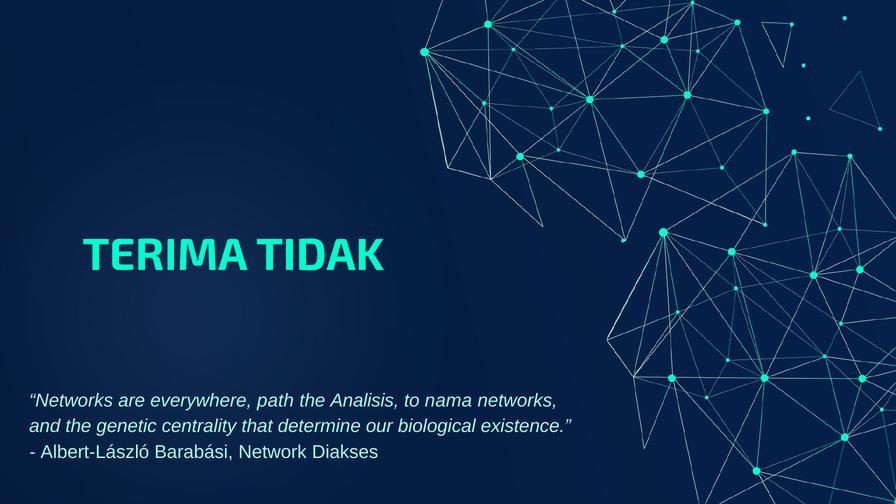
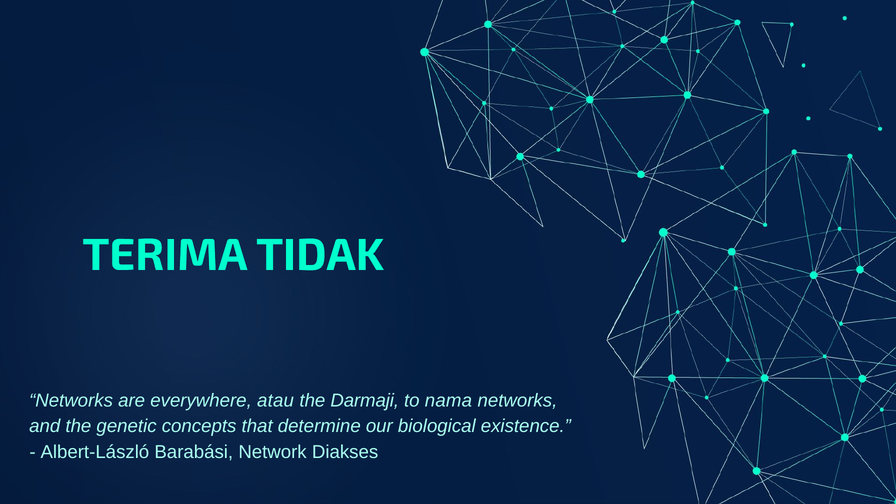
path: path -> atau
Analisis: Analisis -> Darmaji
centrality: centrality -> concepts
